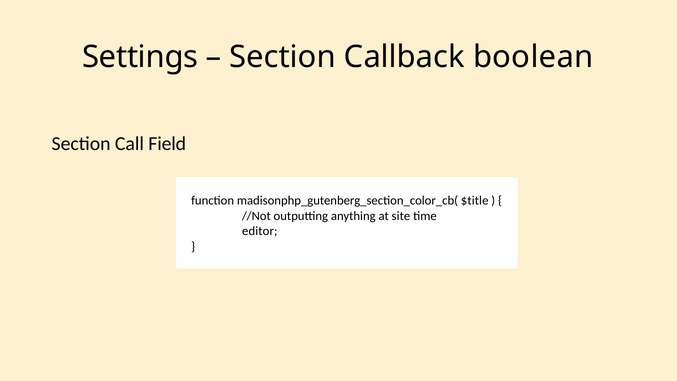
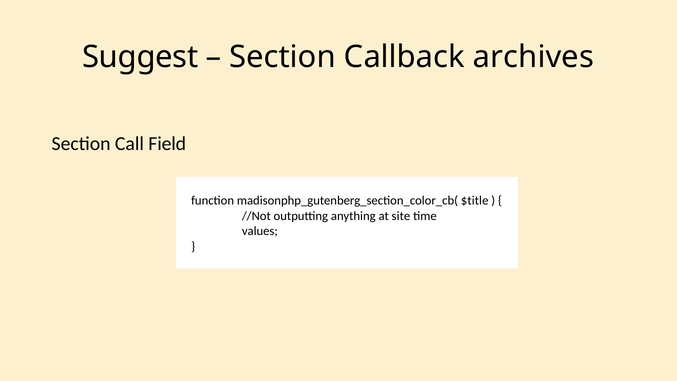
Settings: Settings -> Suggest
boolean: boolean -> archives
editor: editor -> values
